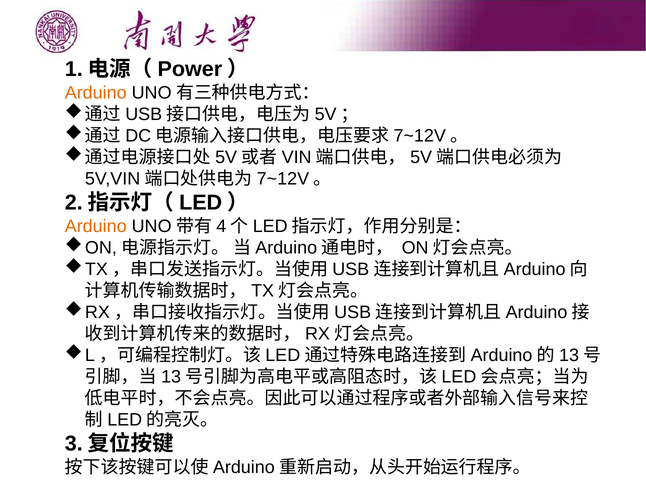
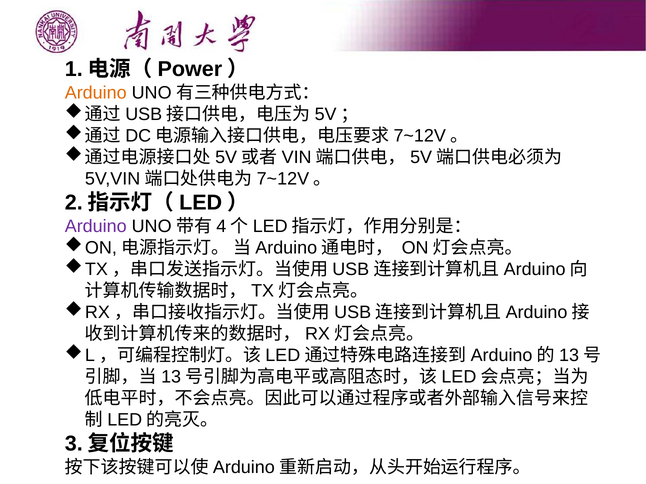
Arduino at (96, 226) colour: orange -> purple
